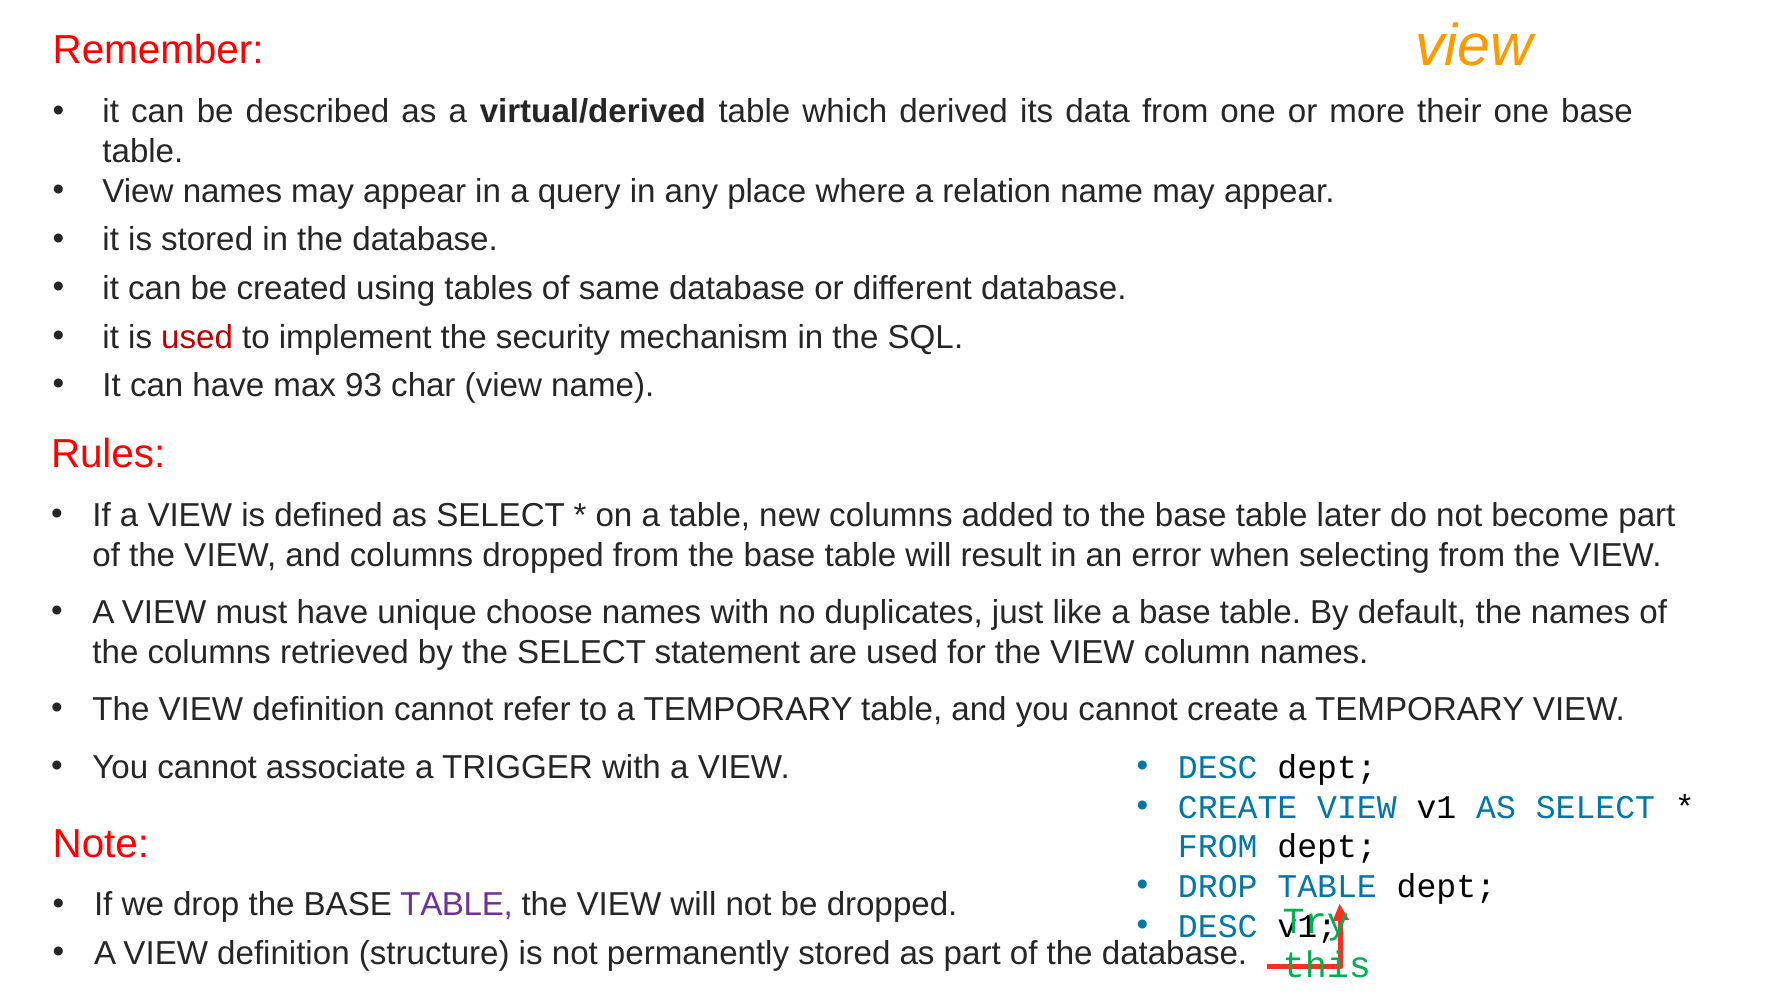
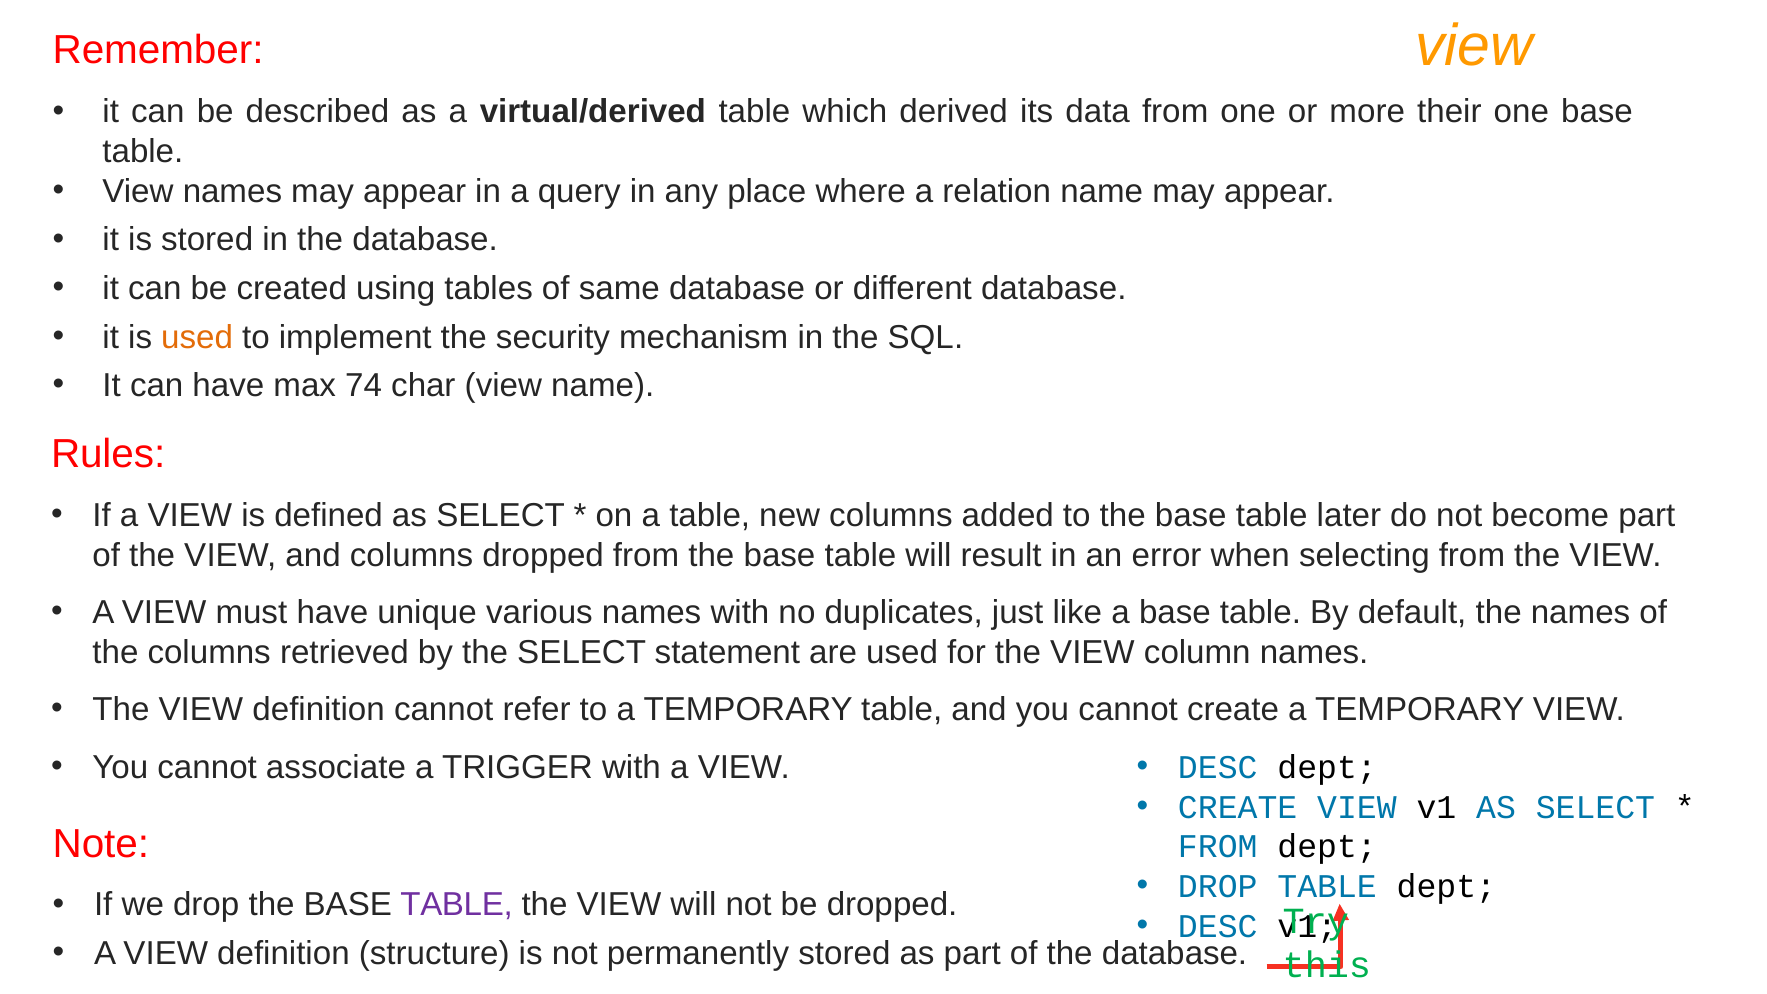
used at (197, 337) colour: red -> orange
93: 93 -> 74
choose: choose -> various
